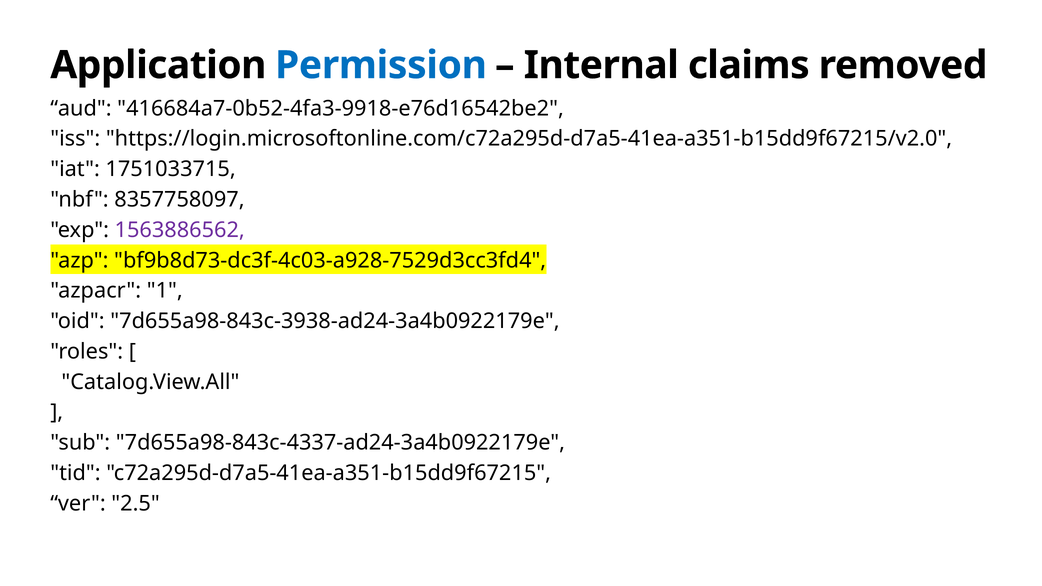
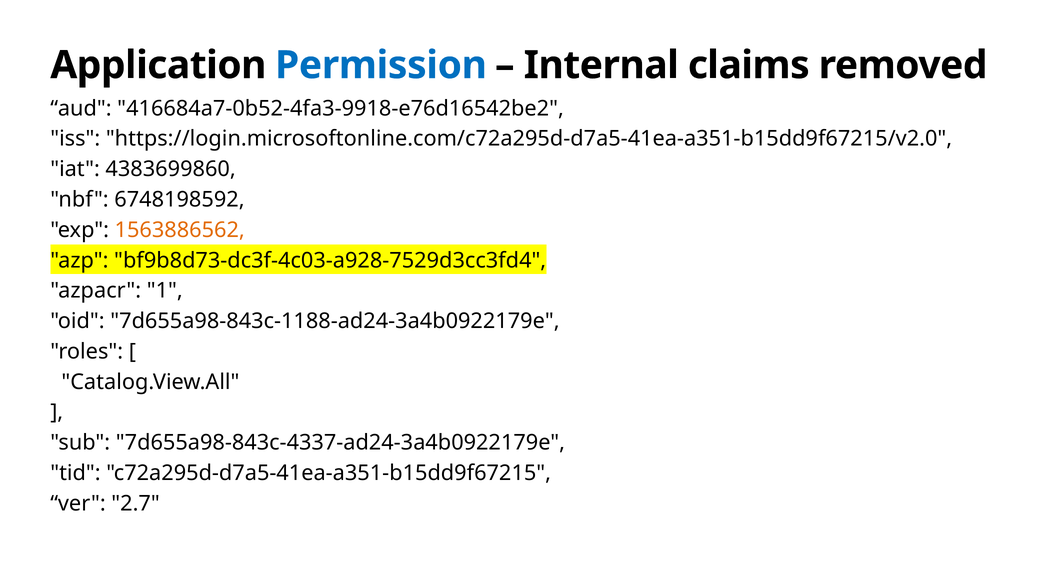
1751033715: 1751033715 -> 4383699860
8357758097: 8357758097 -> 6748198592
1563886562 colour: purple -> orange
7d655a98-843c-3938-ad24-3a4b0922179e: 7d655a98-843c-3938-ad24-3a4b0922179e -> 7d655a98-843c-1188-ad24-3a4b0922179e
2.5: 2.5 -> 2.7
